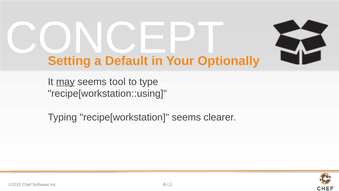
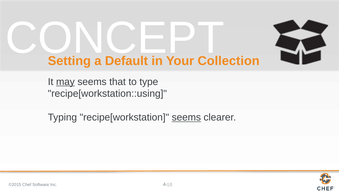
Optionally: Optionally -> Collection
tool: tool -> that
seems at (186, 117) underline: none -> present
